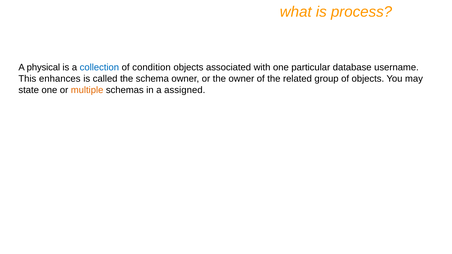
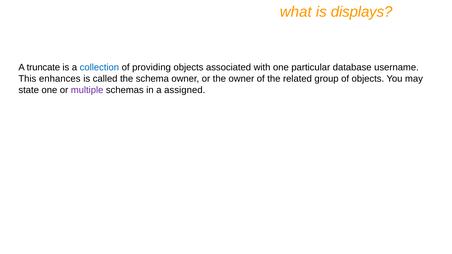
process: process -> displays
physical: physical -> truncate
condition: condition -> providing
multiple colour: orange -> purple
